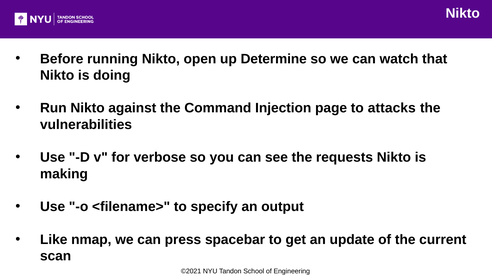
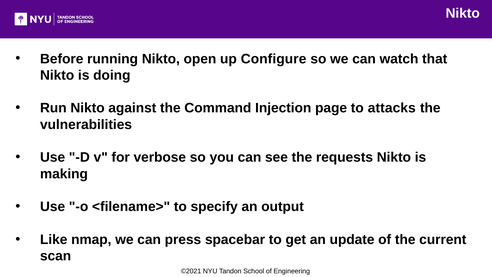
Determine: Determine -> Configure
